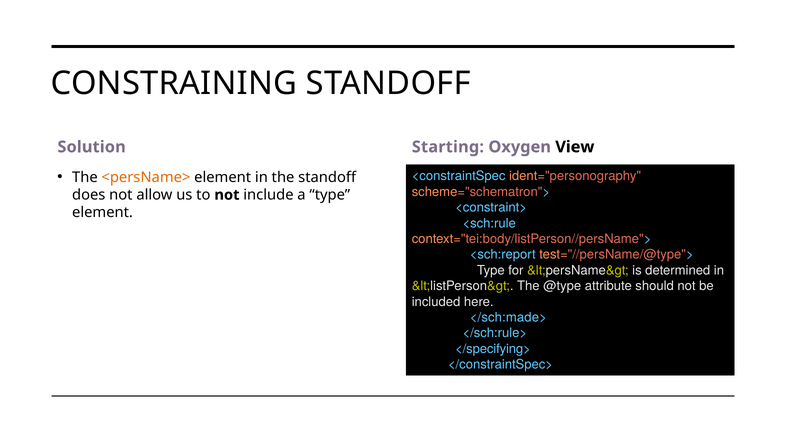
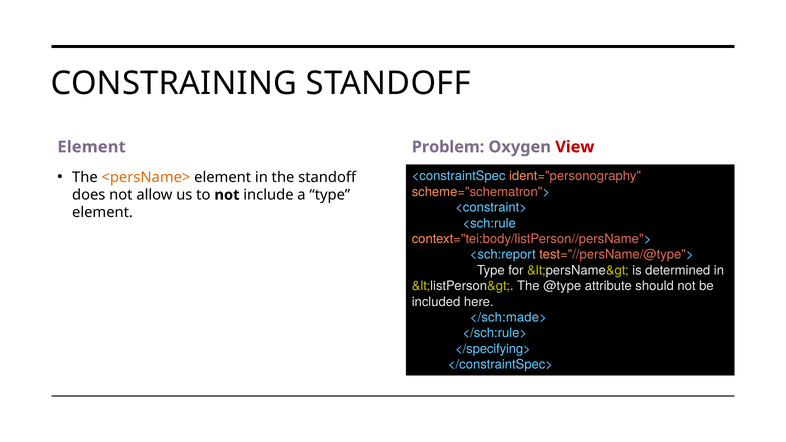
Solution at (92, 147): Solution -> Element
Starting: Starting -> Problem
View colour: black -> red
